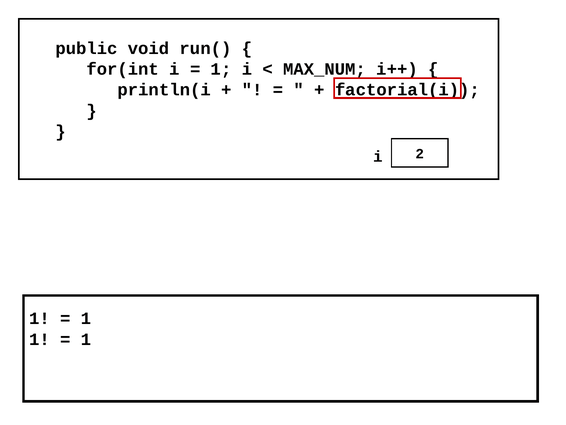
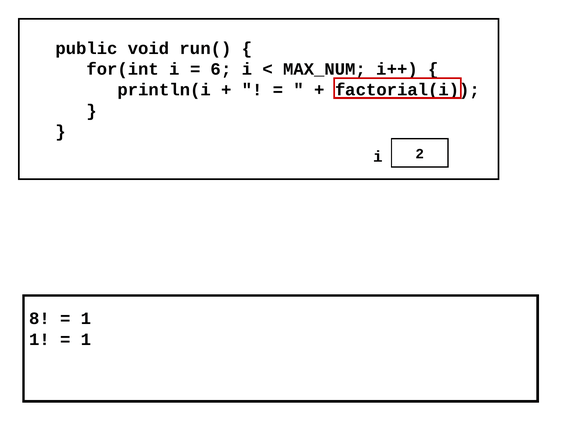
1 at (221, 69): 1 -> 6
1 at (39, 318): 1 -> 8
